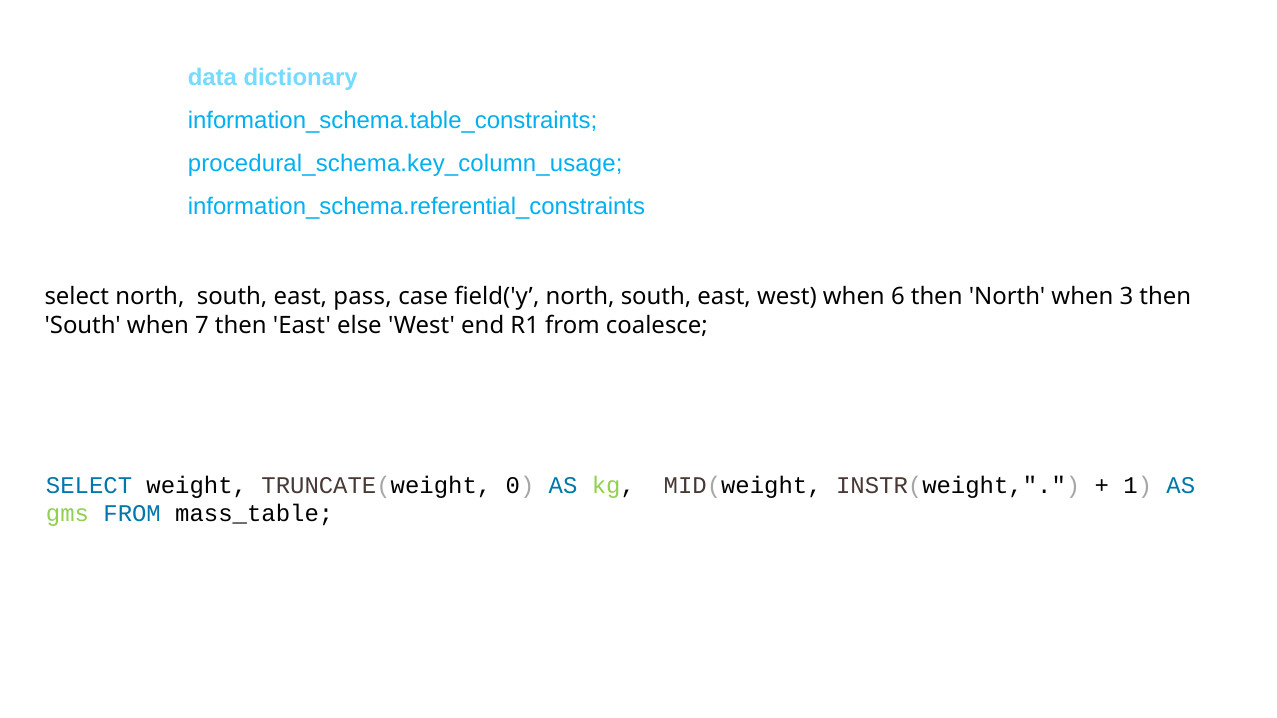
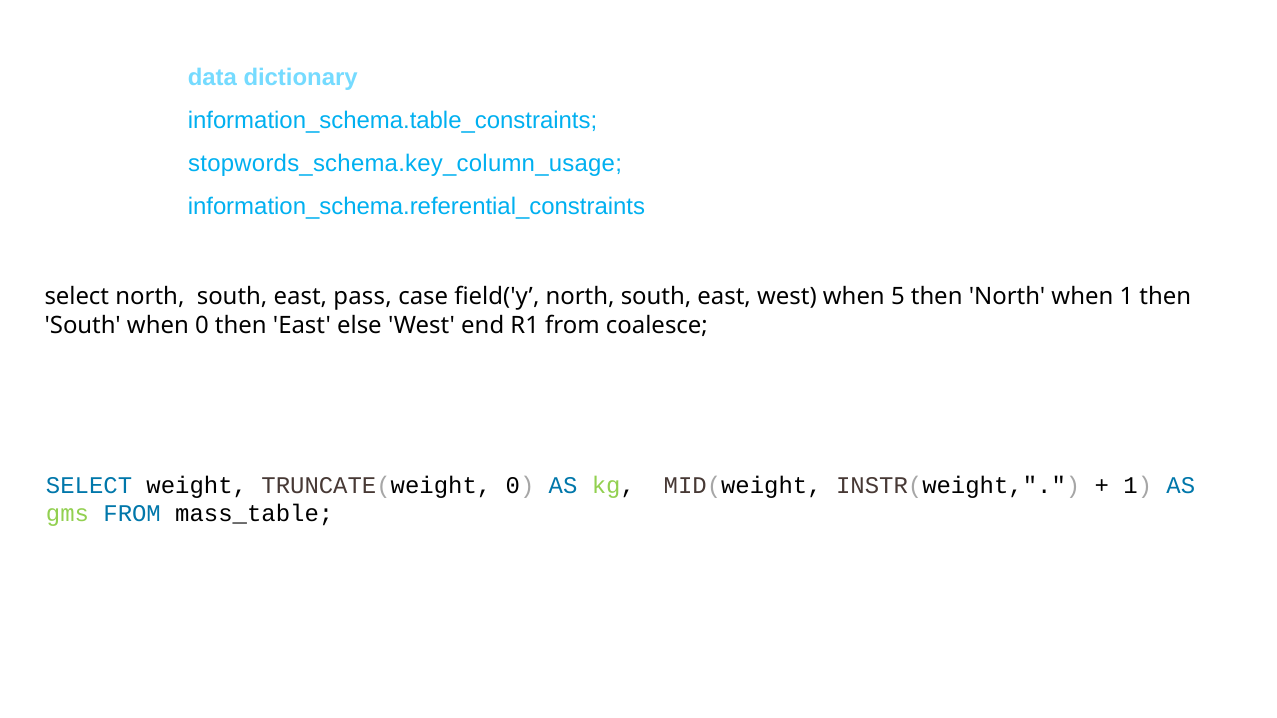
procedural_schema.key_column_usage: procedural_schema.key_column_usage -> stopwords_schema.key_column_usage
6: 6 -> 5
when 3: 3 -> 1
when 7: 7 -> 0
